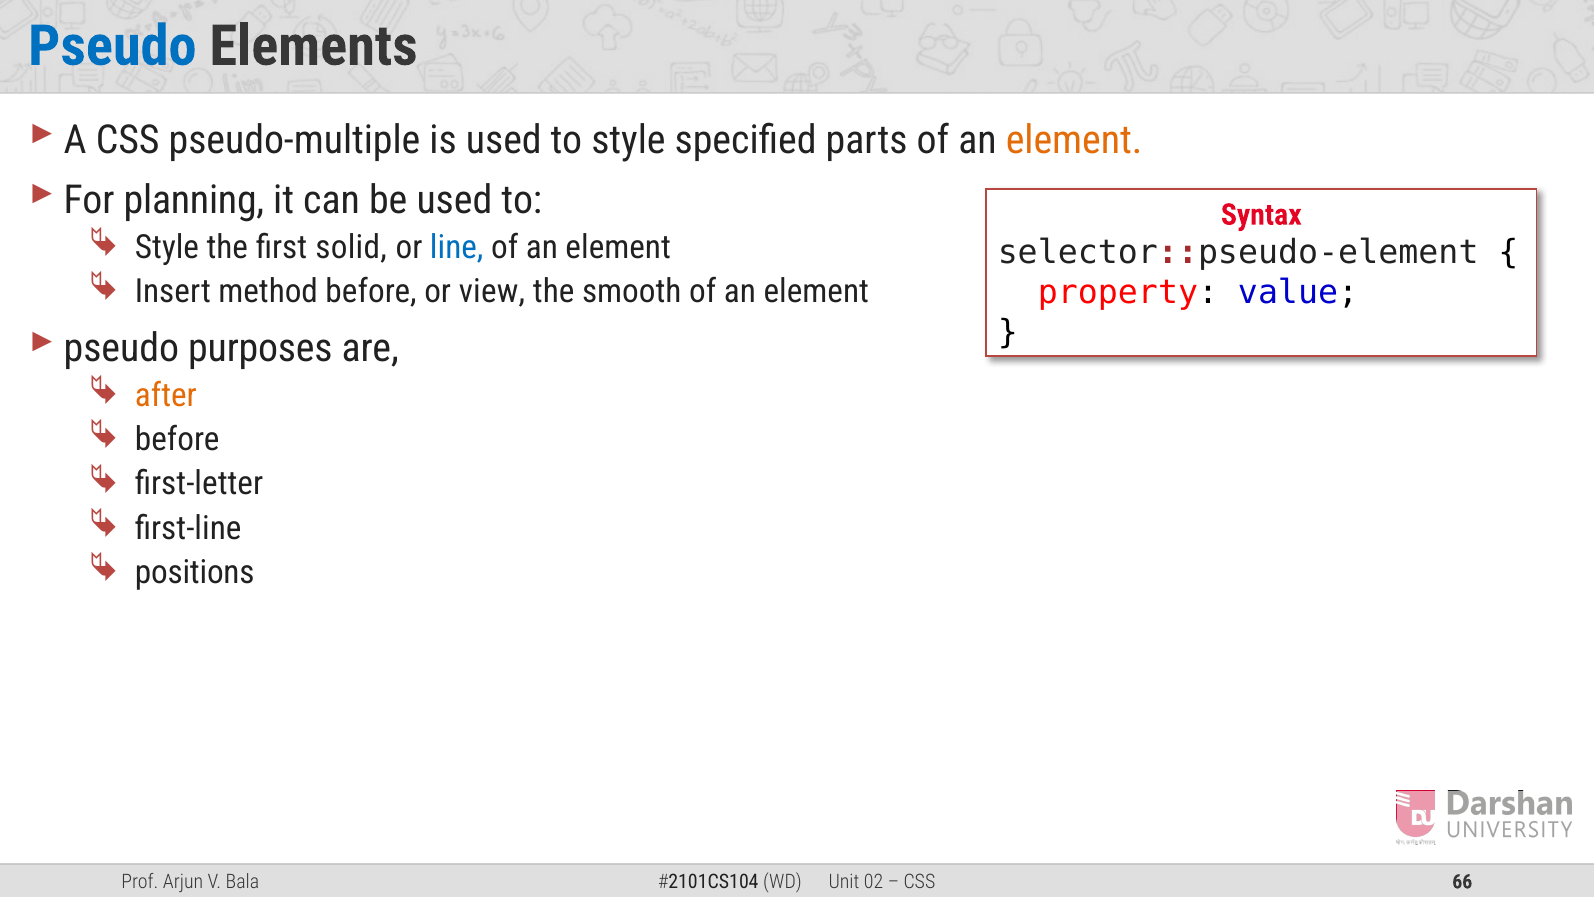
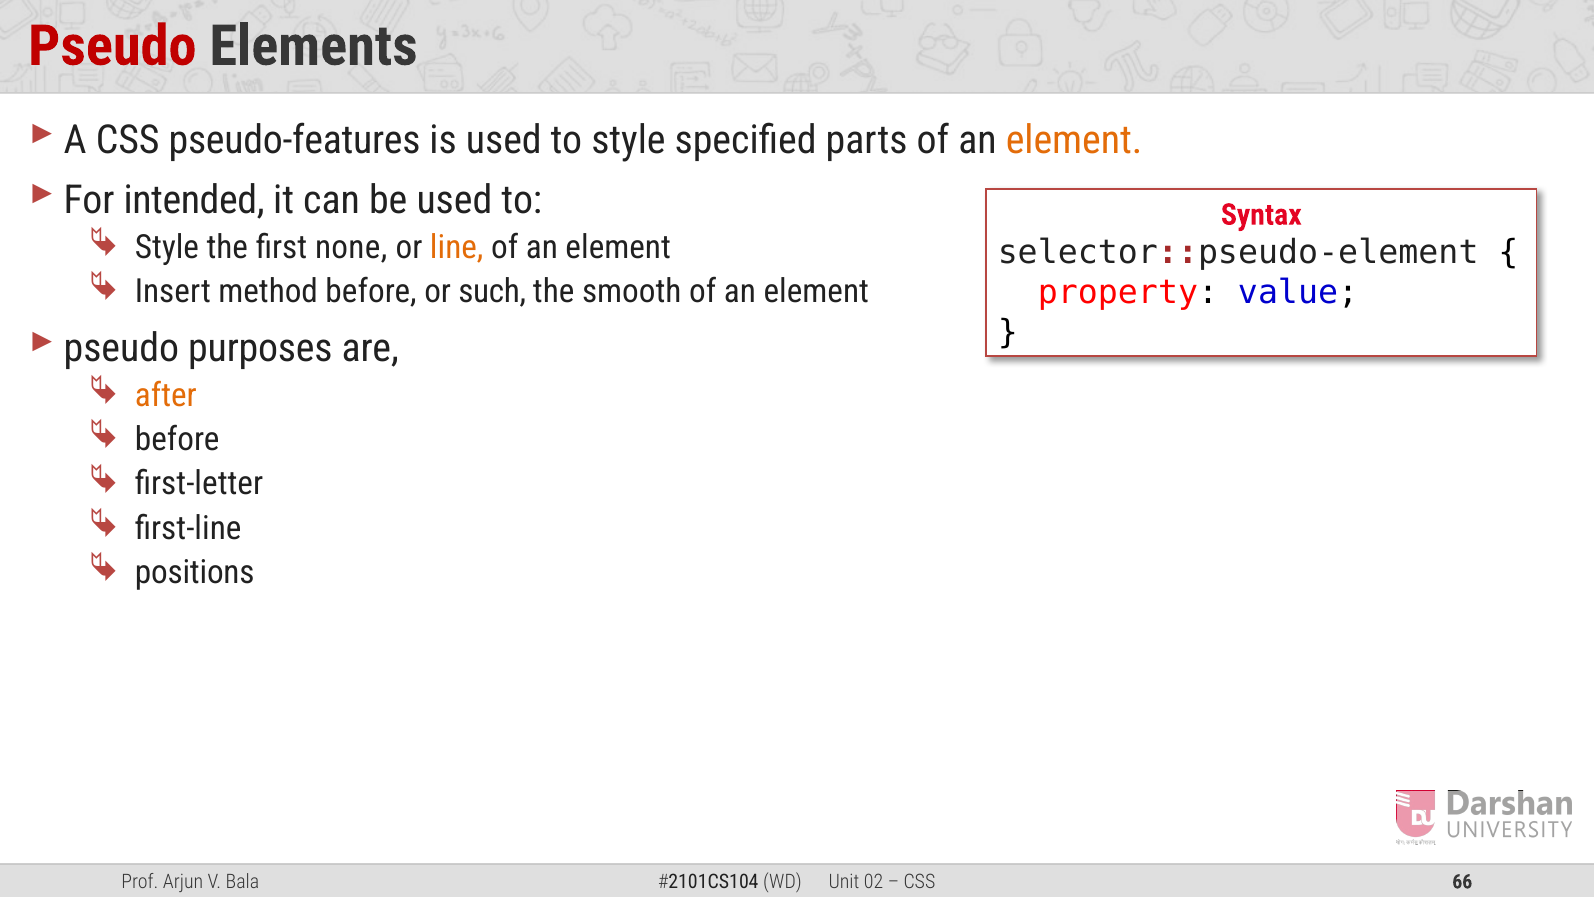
Pseudo at (112, 46) colour: blue -> red
pseudo-multiple: pseudo-multiple -> pseudo-features
planning: planning -> intended
solid: solid -> none
line colour: blue -> orange
view: view -> such
